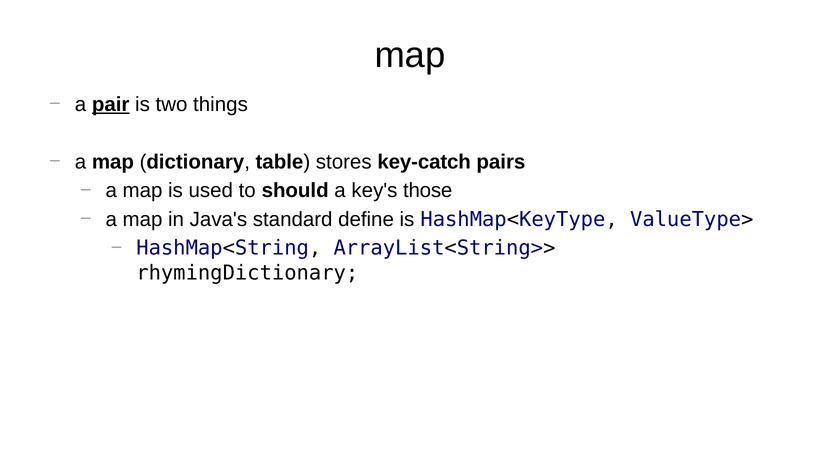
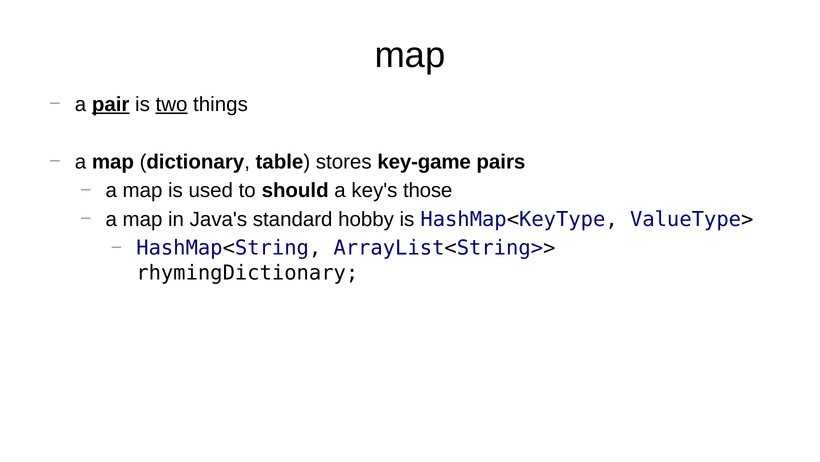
two underline: none -> present
key-catch: key-catch -> key-game
define: define -> hobby
